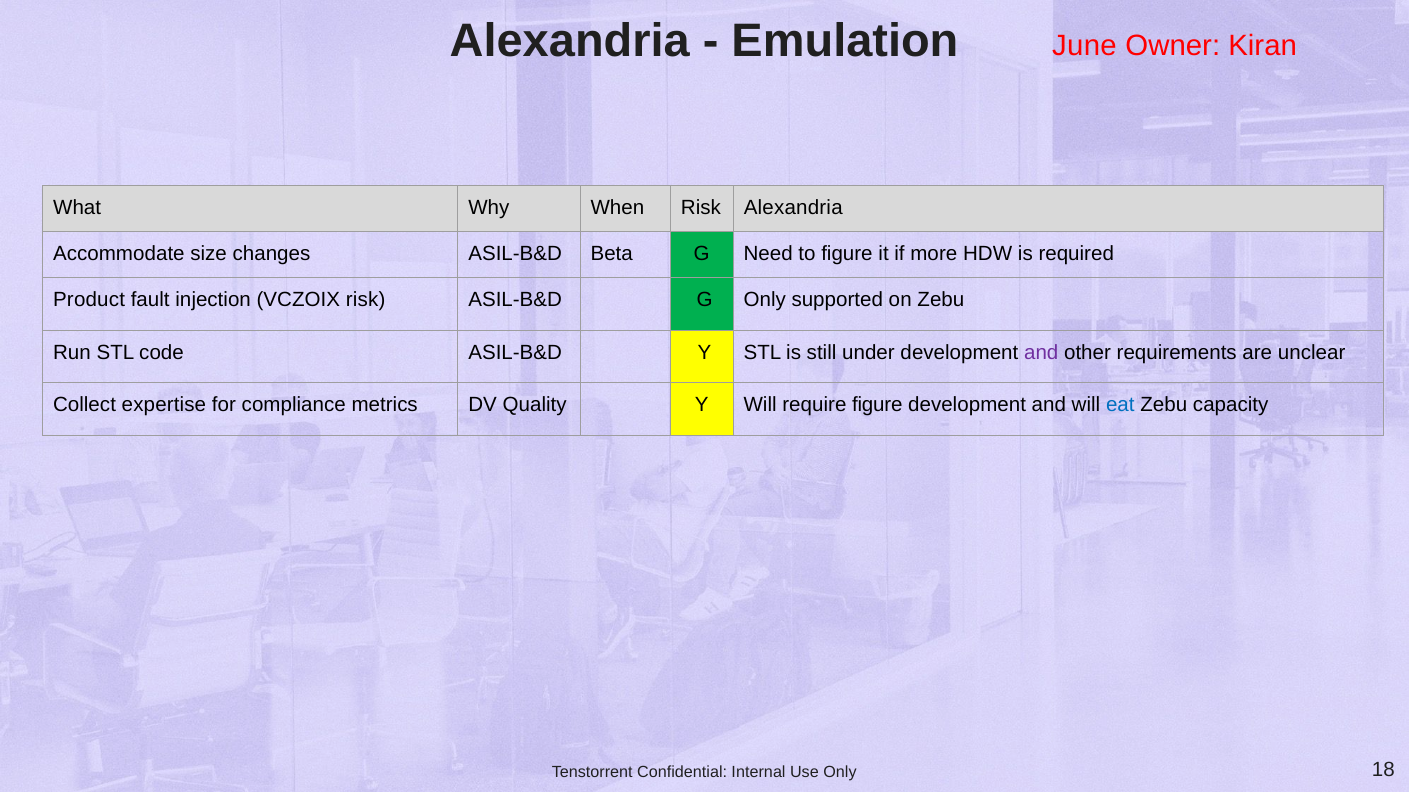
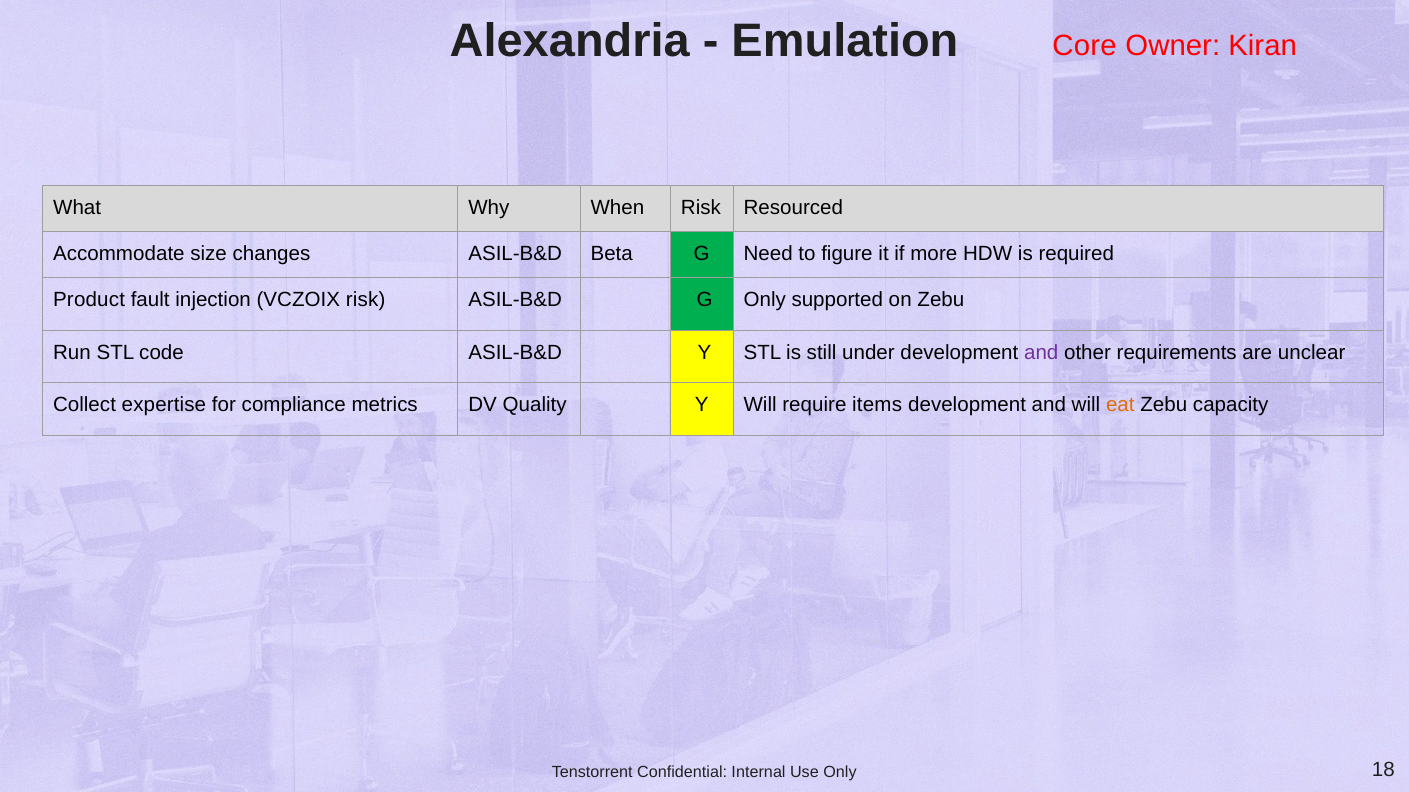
June: June -> Core
Risk Alexandria: Alexandria -> Resourced
require figure: figure -> items
eat colour: blue -> orange
